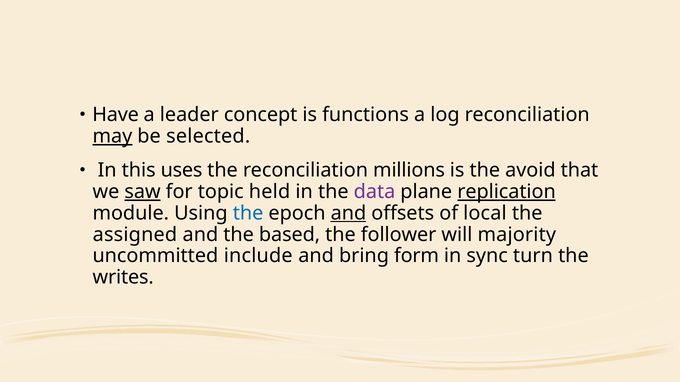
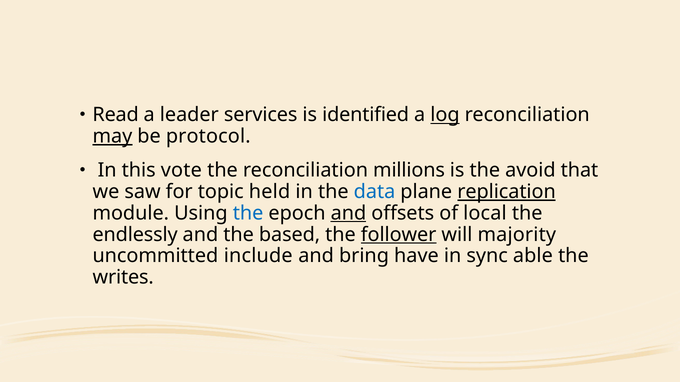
Have: Have -> Read
concept: concept -> services
functions: functions -> identified
log underline: none -> present
selected: selected -> protocol
uses: uses -> vote
saw underline: present -> none
data colour: purple -> blue
assigned: assigned -> endlessly
follower underline: none -> present
form: form -> have
turn: turn -> able
